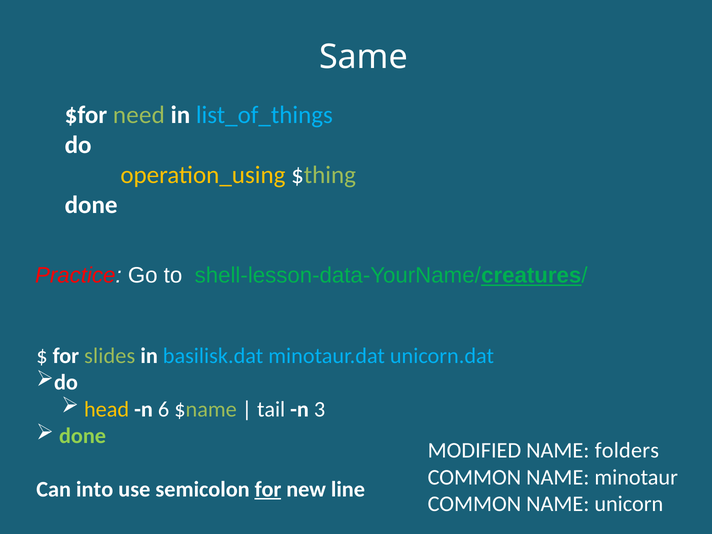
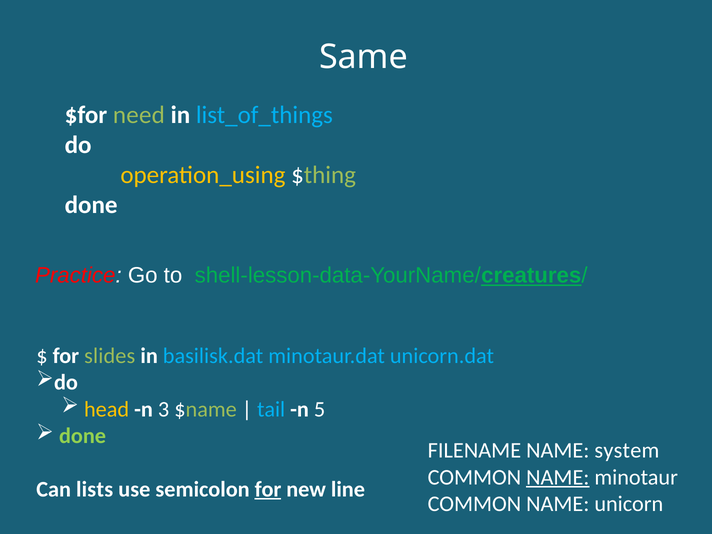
6: 6 -> 3
tail colour: white -> light blue
3: 3 -> 5
MODIFIED: MODIFIED -> FILENAME
folders: folders -> system
NAME at (558, 477) underline: none -> present
into: into -> lists
